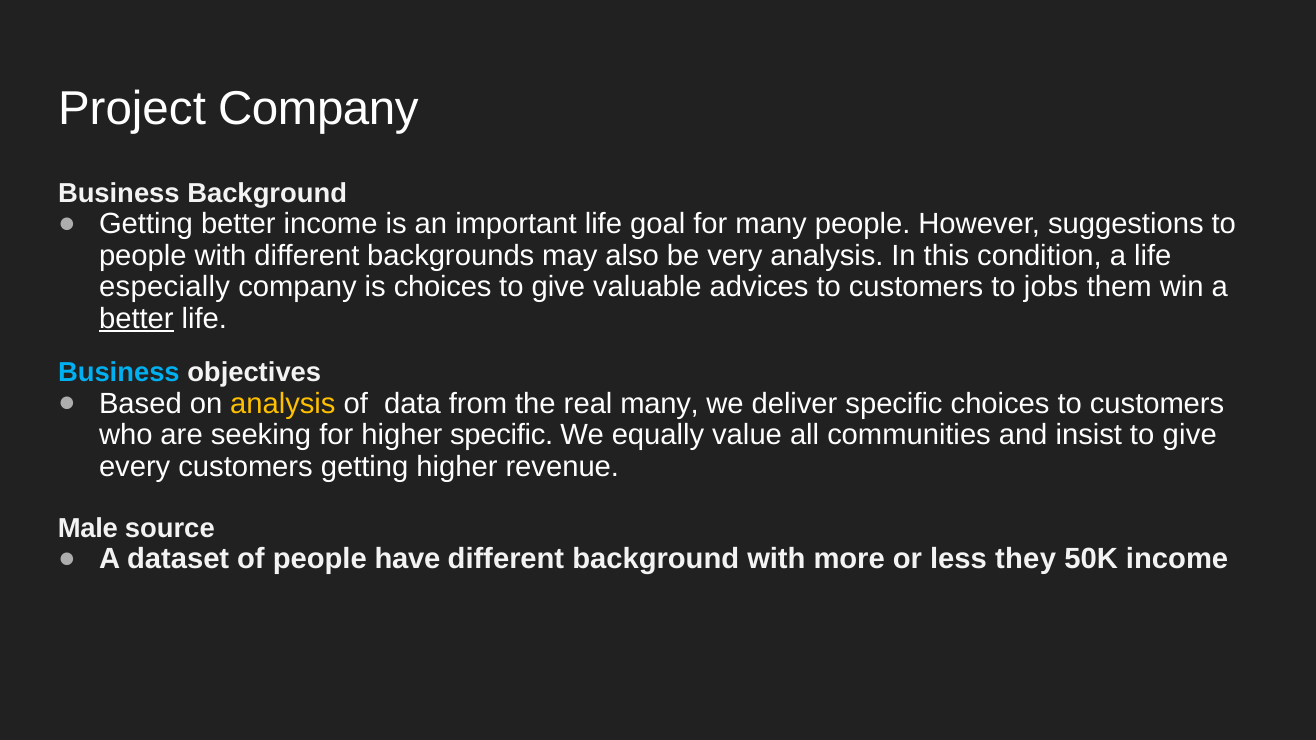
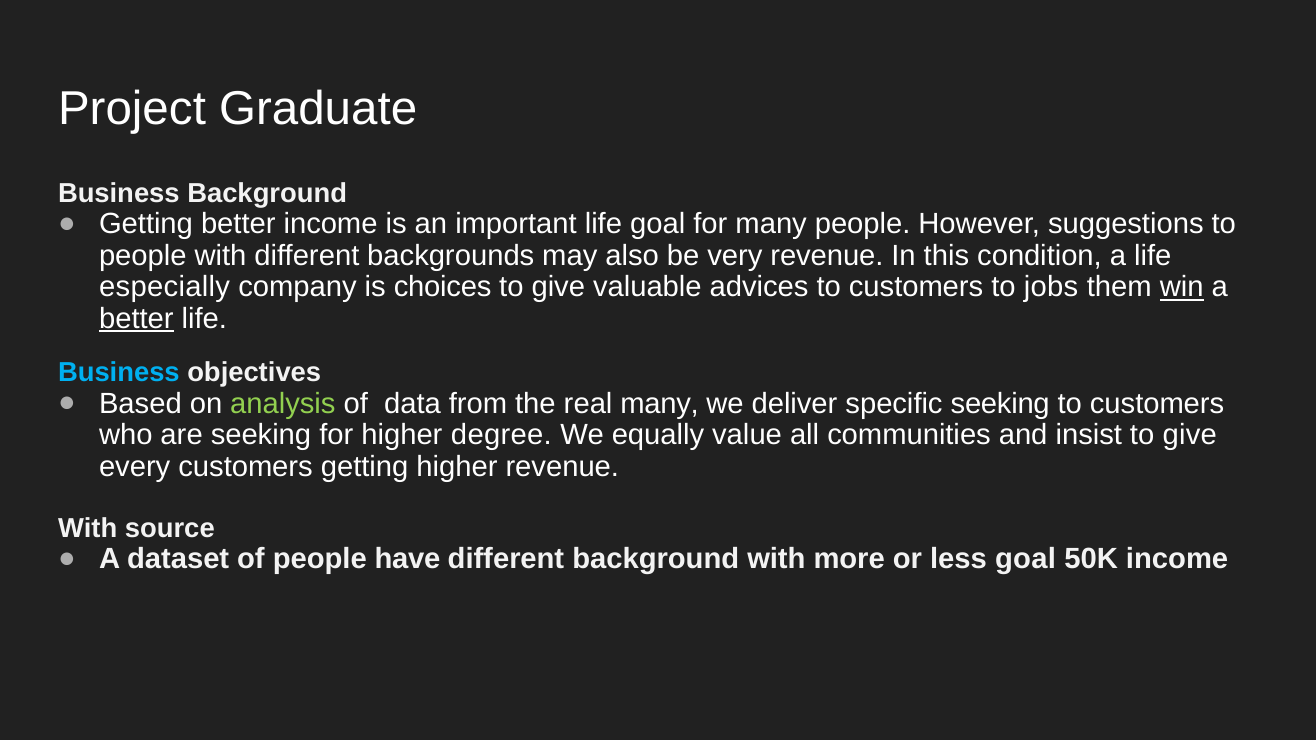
Project Company: Company -> Graduate
very analysis: analysis -> revenue
win underline: none -> present
analysis at (283, 404) colour: yellow -> light green
specific choices: choices -> seeking
higher specific: specific -> degree
Male at (88, 529): Male -> With
less they: they -> goal
